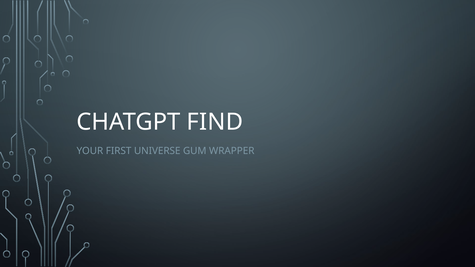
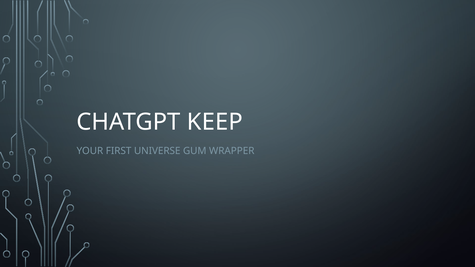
FIND: FIND -> KEEP
